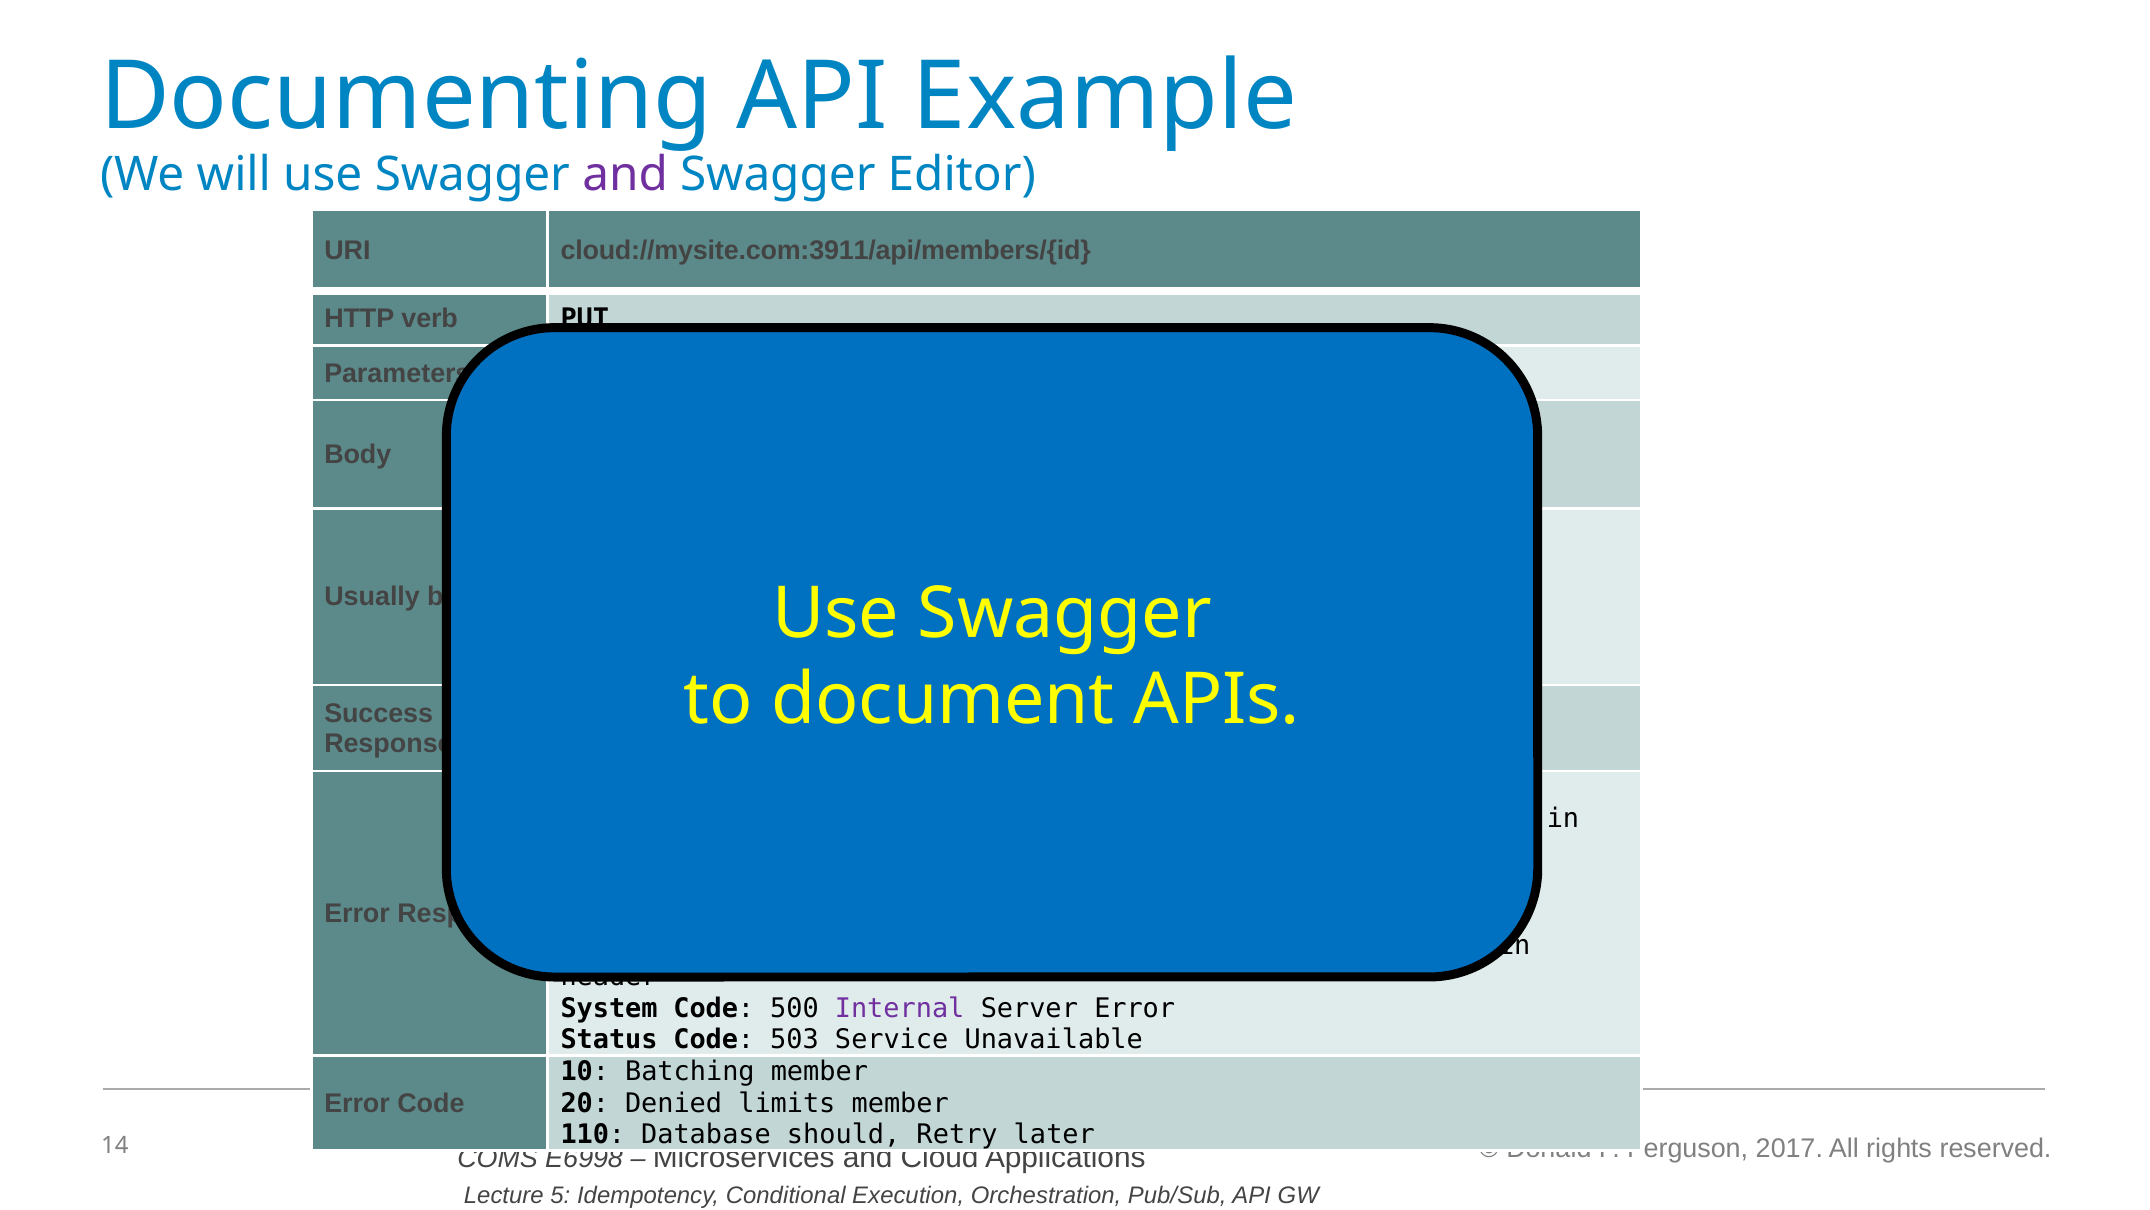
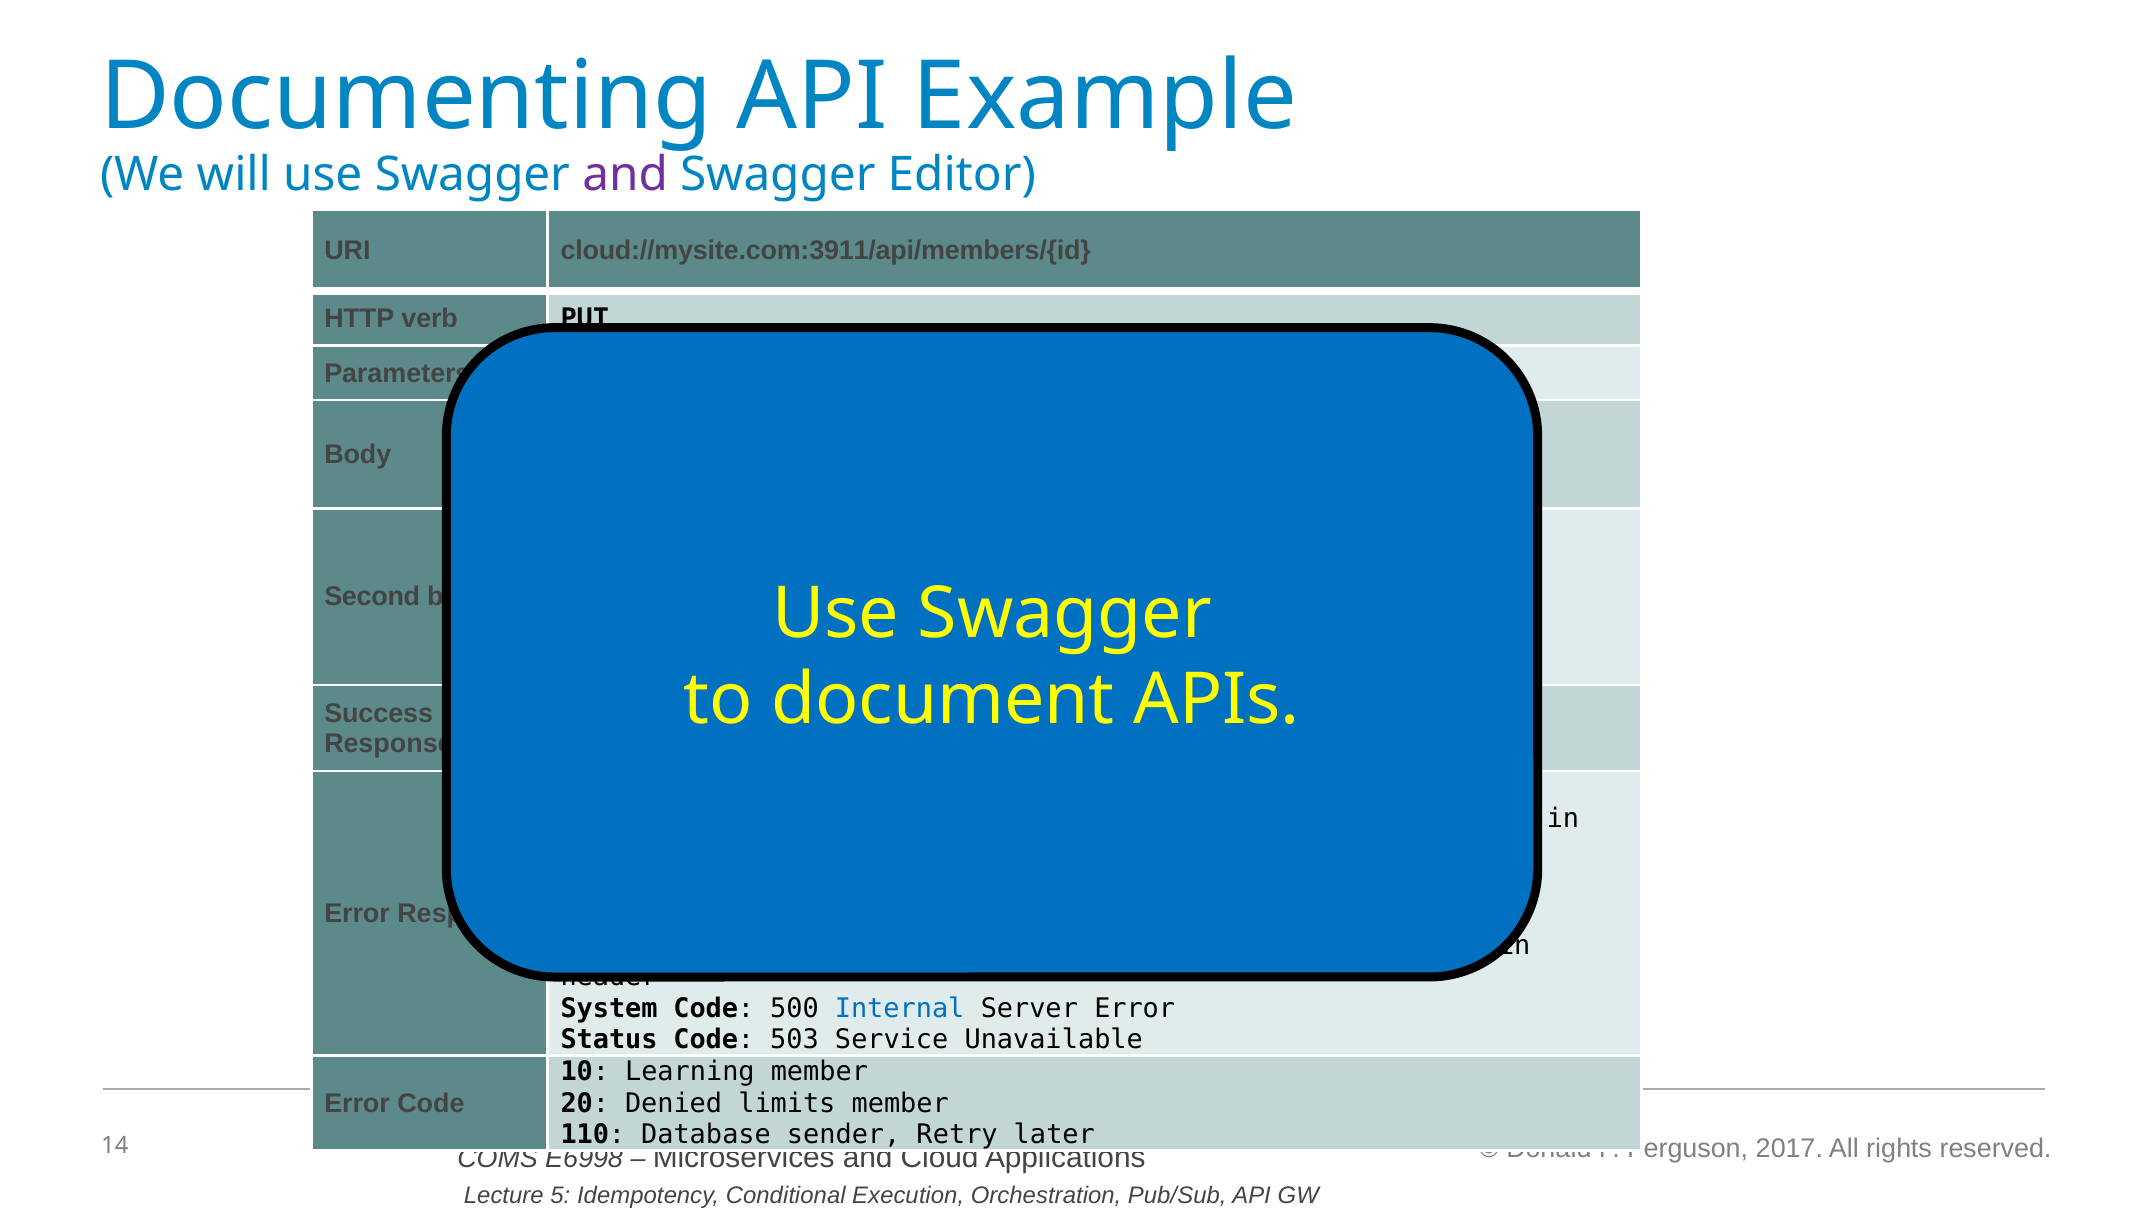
Usually: Usually -> Second
Internal colour: purple -> blue
Batching: Batching -> Learning
should: should -> sender
